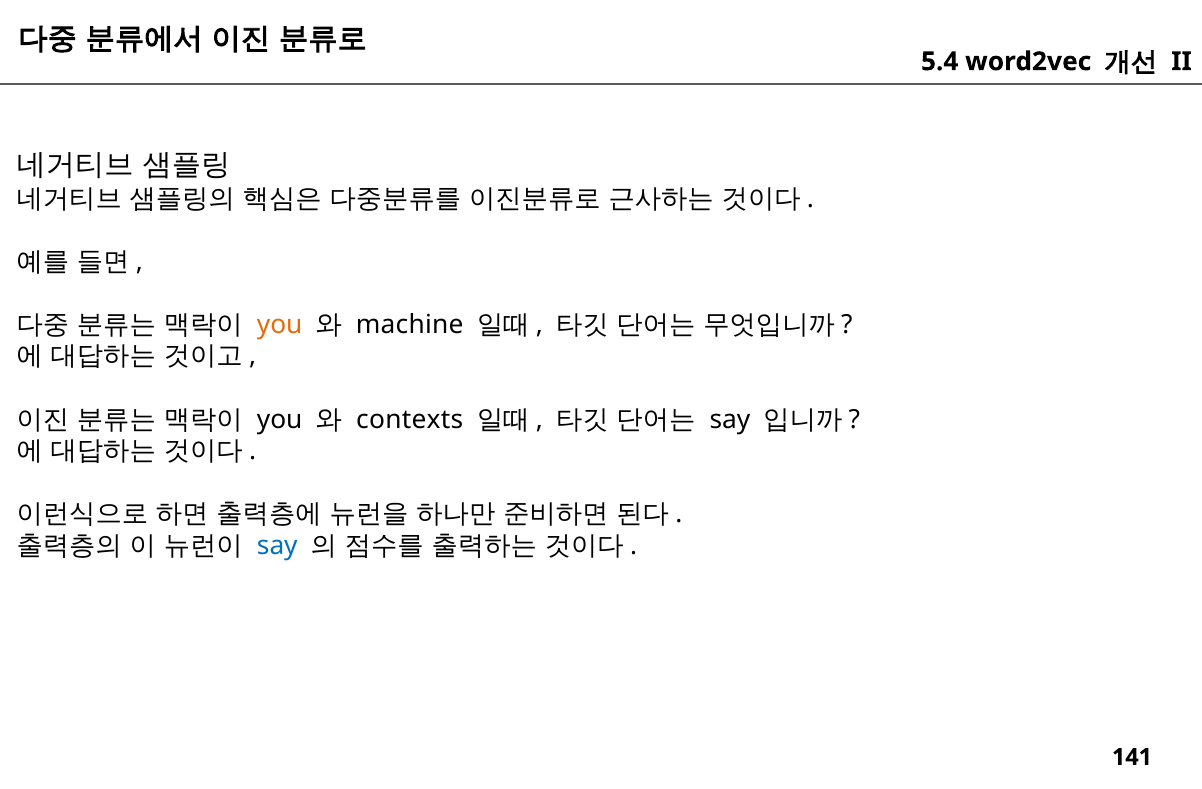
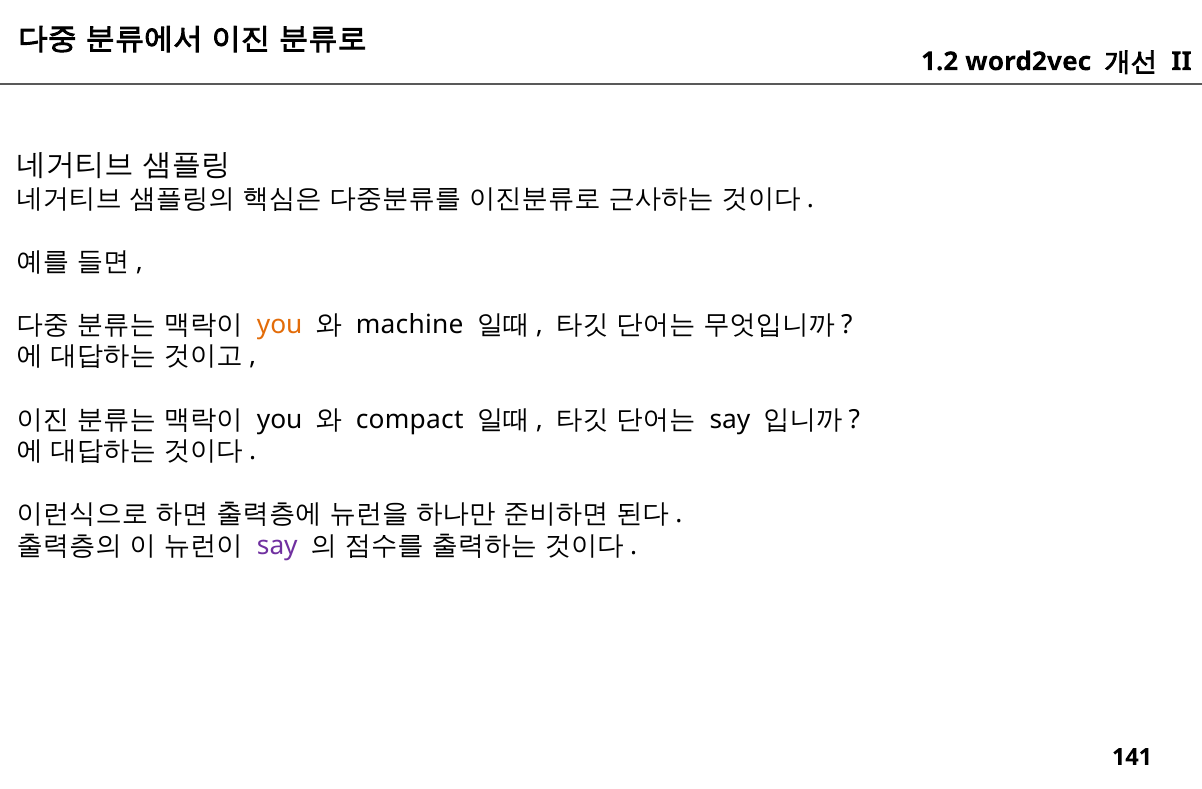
5.4: 5.4 -> 1.2
contexts: contexts -> compact
say at (277, 546) colour: blue -> purple
